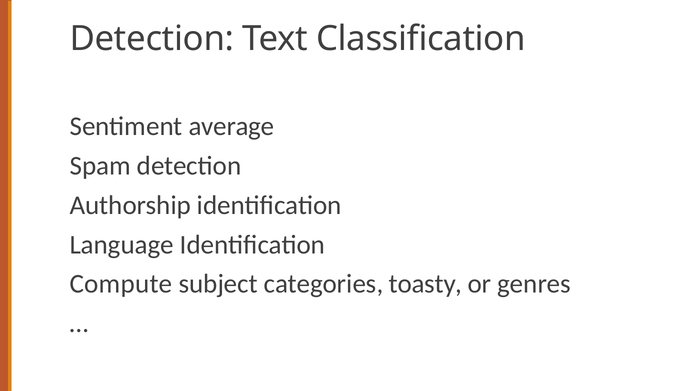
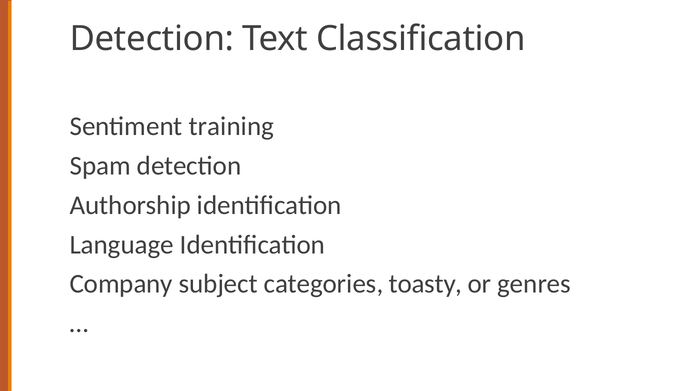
average: average -> training
Compute: Compute -> Company
